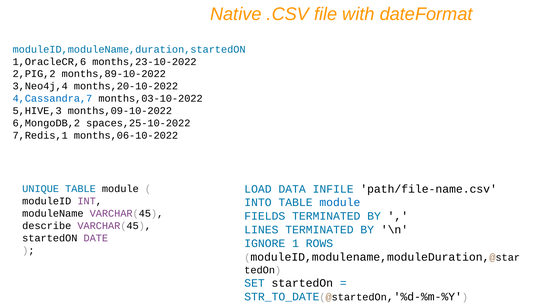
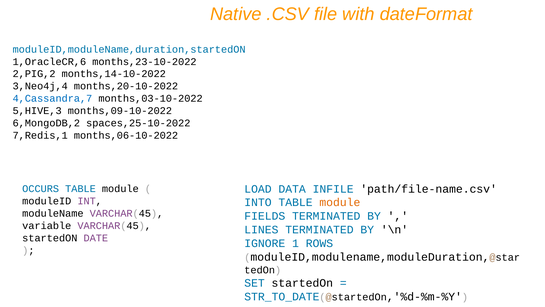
months,89-10-2022: months,89-10-2022 -> months,14-10-2022
UNIQUE: UNIQUE -> OCCURS
module at (340, 202) colour: blue -> orange
describe: describe -> variable
